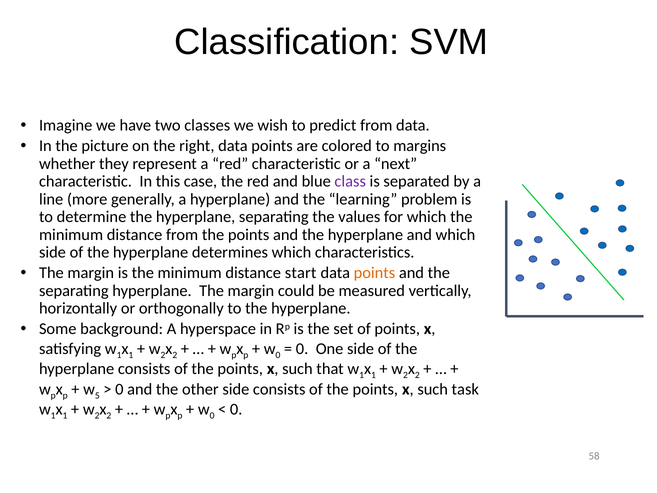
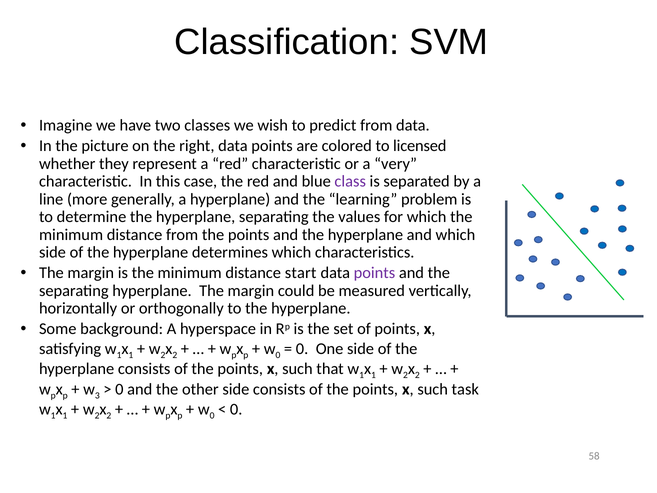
margins: margins -> licensed
next: next -> very
points at (374, 273) colour: orange -> purple
5: 5 -> 3
